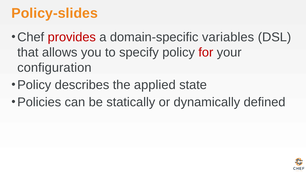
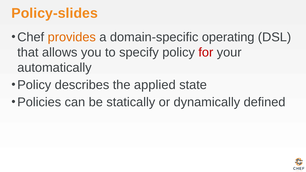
provides colour: red -> orange
variables: variables -> operating
configuration: configuration -> automatically
